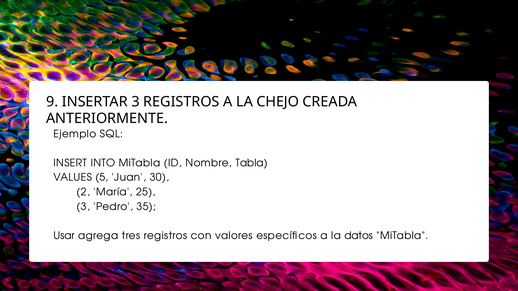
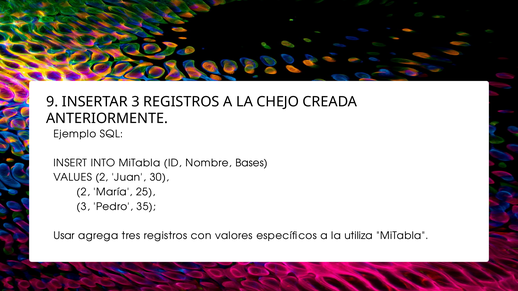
Tabla: Tabla -> Bases
VALUES 5: 5 -> 2
datos: datos -> utiliza
